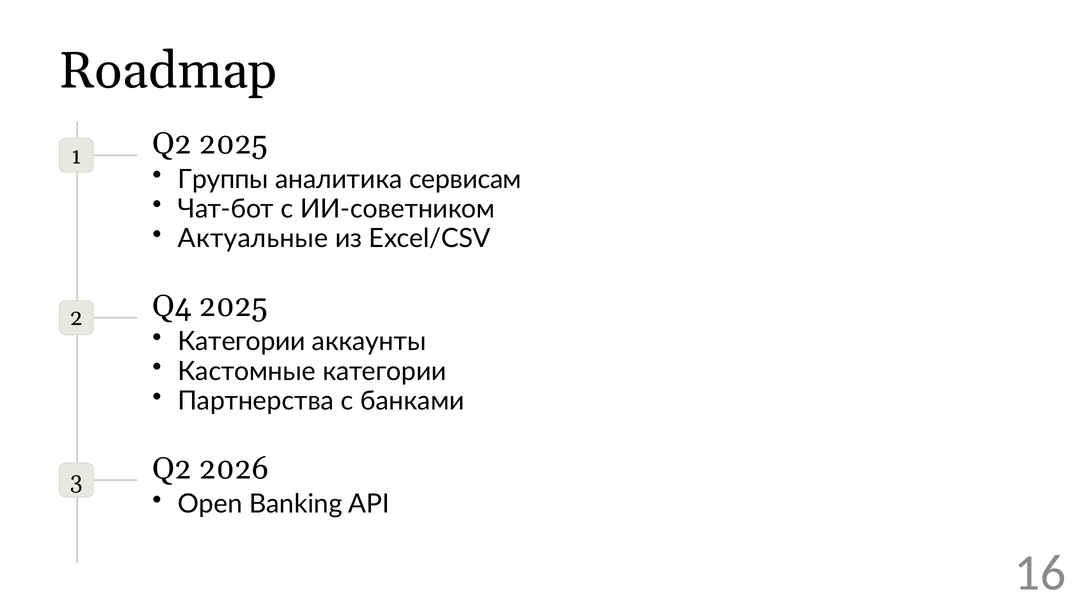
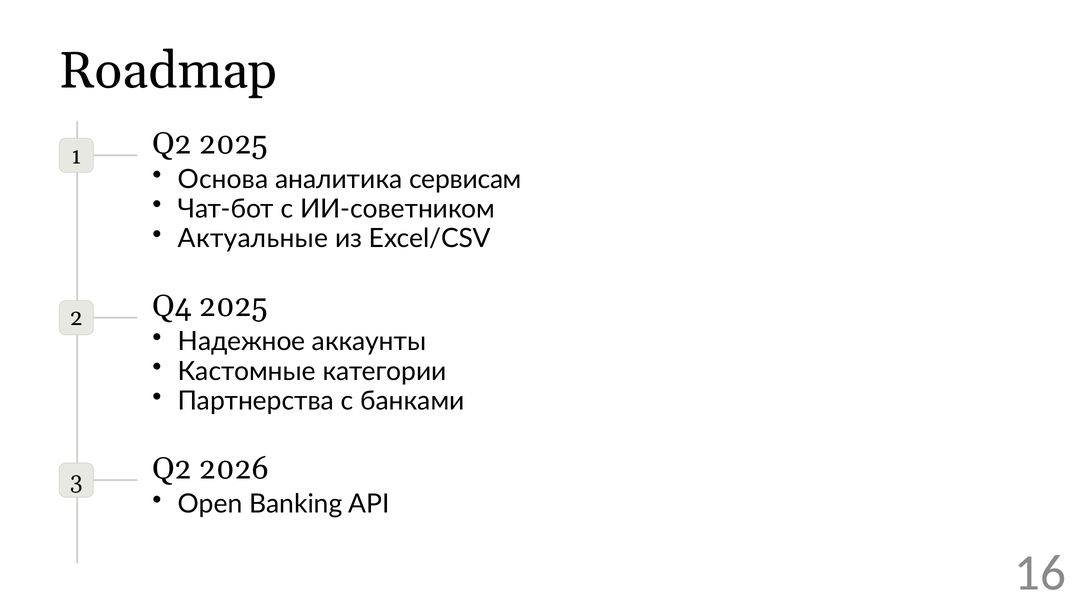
Группы: Группы -> Основа
Категории at (242, 342): Категории -> Надежное
